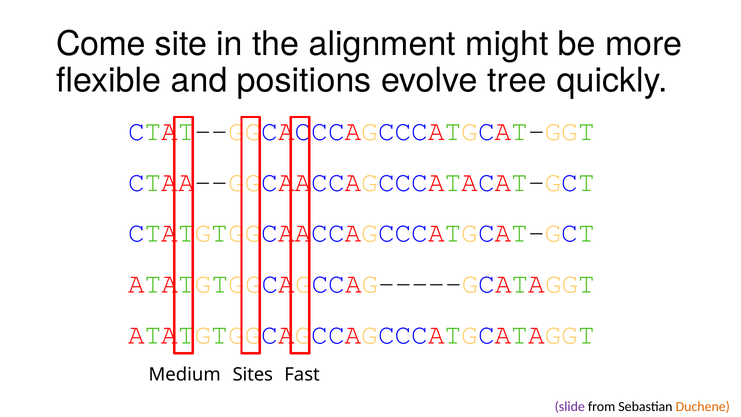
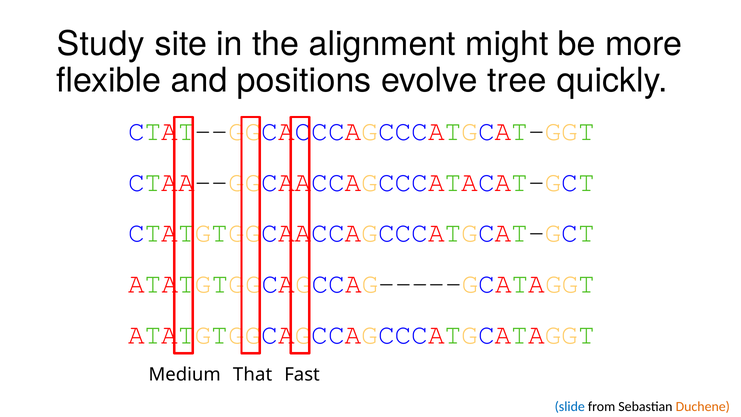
Come: Come -> Study
Sites: Sites -> That
slide colour: purple -> blue
